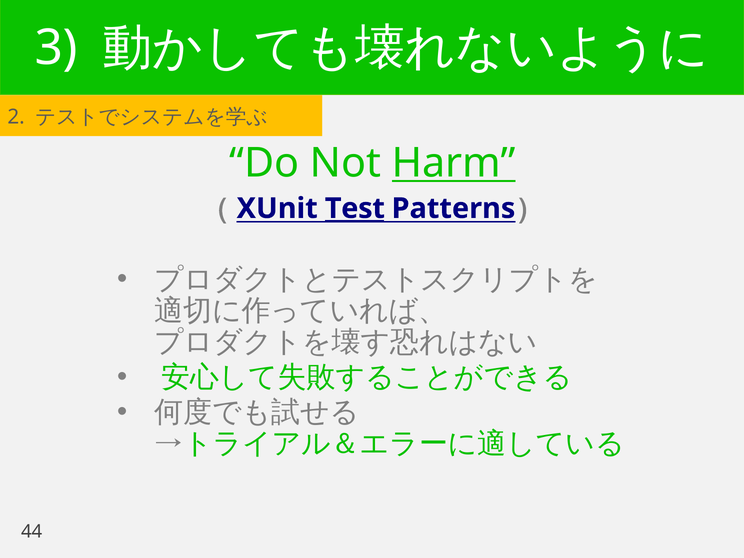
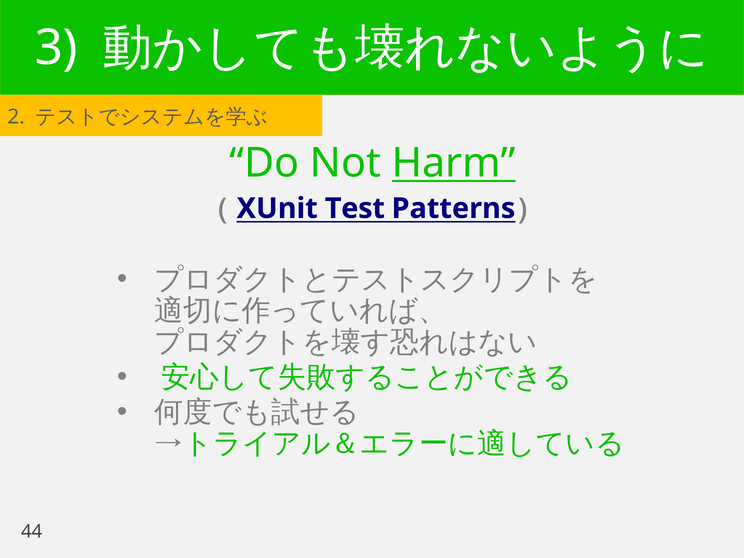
Test underline: present -> none
